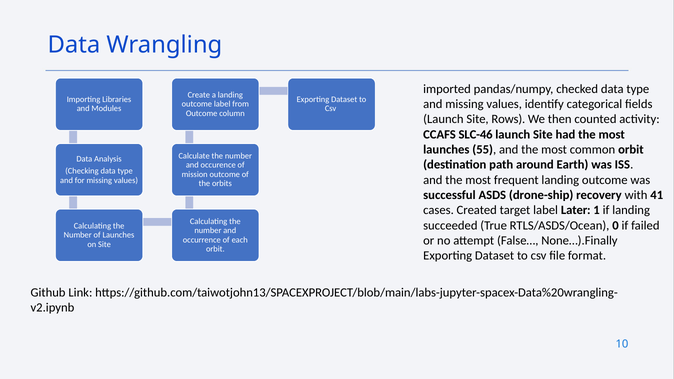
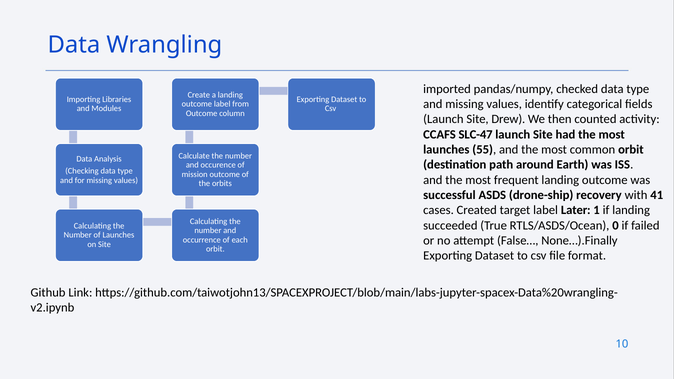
Rows: Rows -> Drew
SLC-46: SLC-46 -> SLC-47
